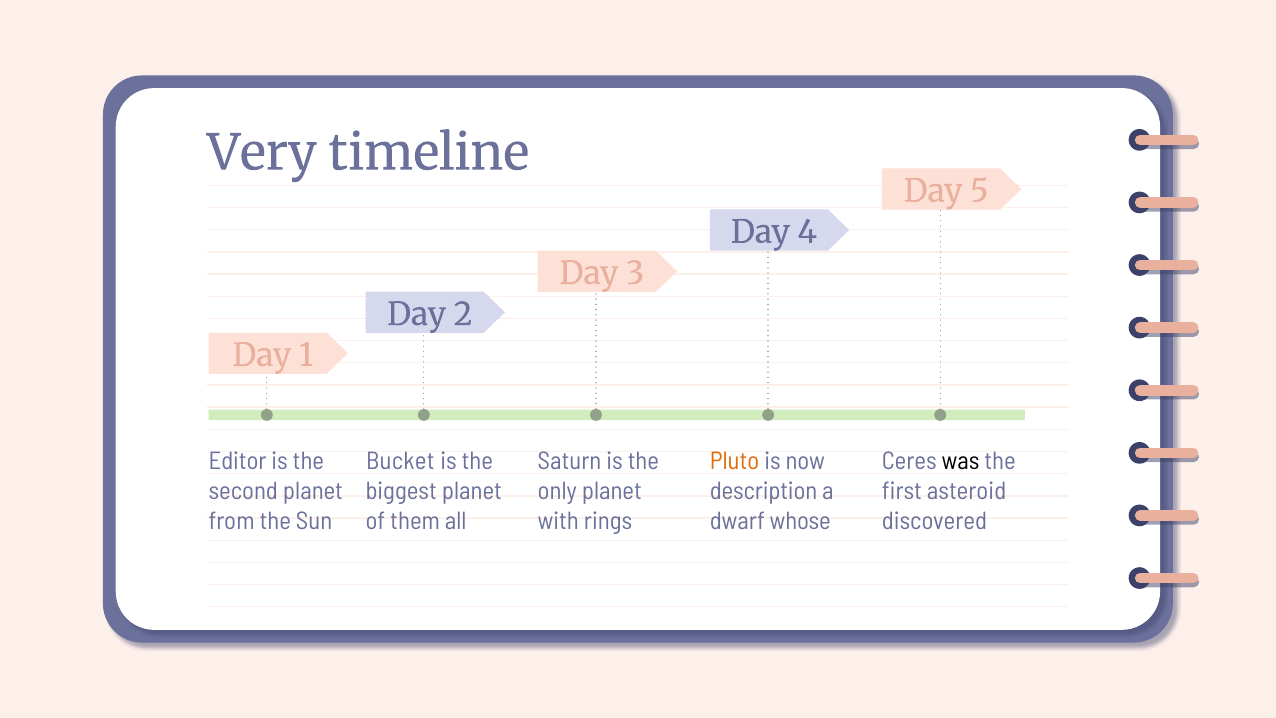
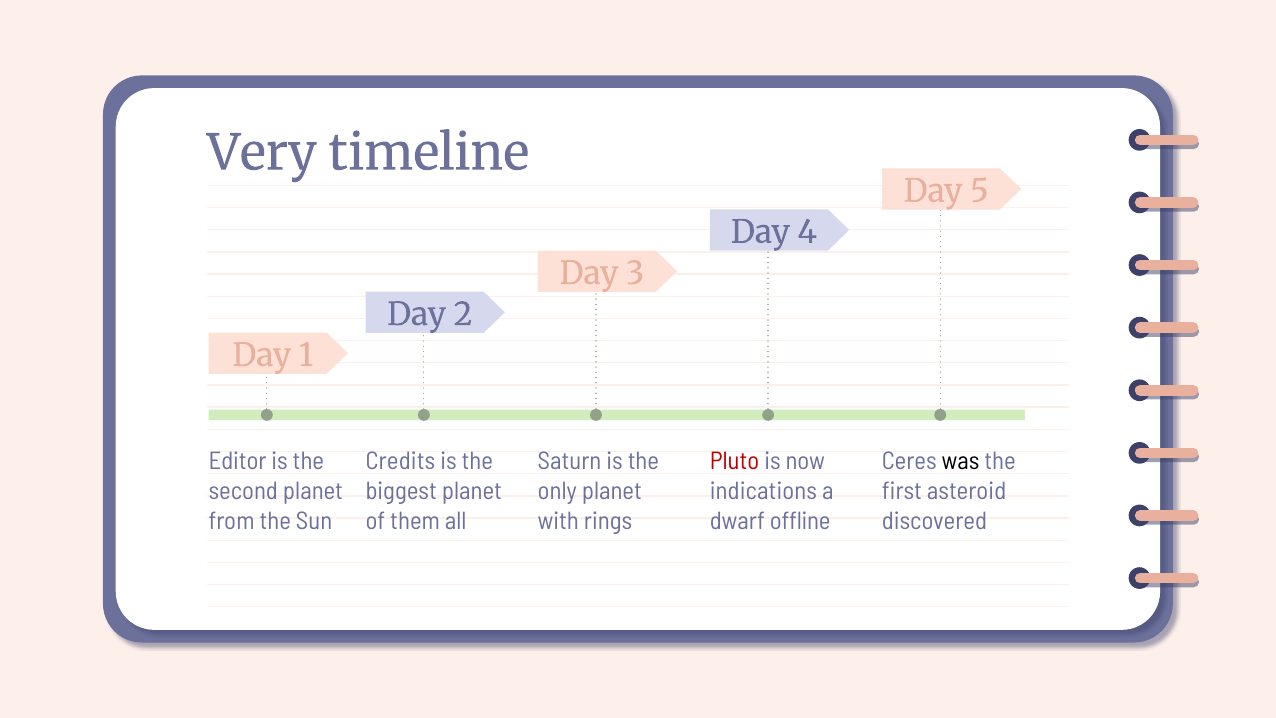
Bucket: Bucket -> Credits
Pluto colour: orange -> red
description: description -> indications
whose: whose -> offline
